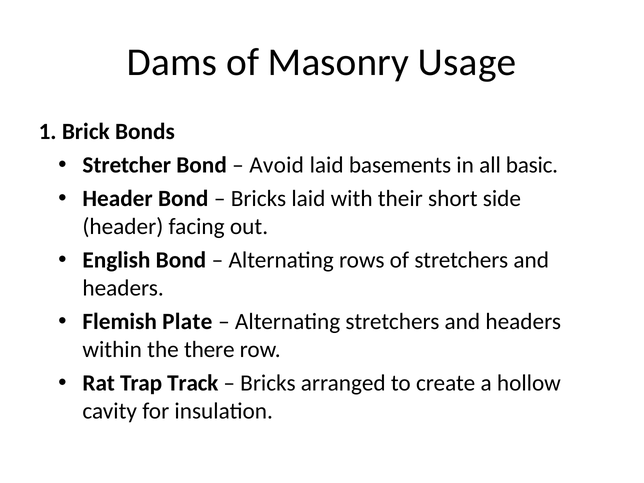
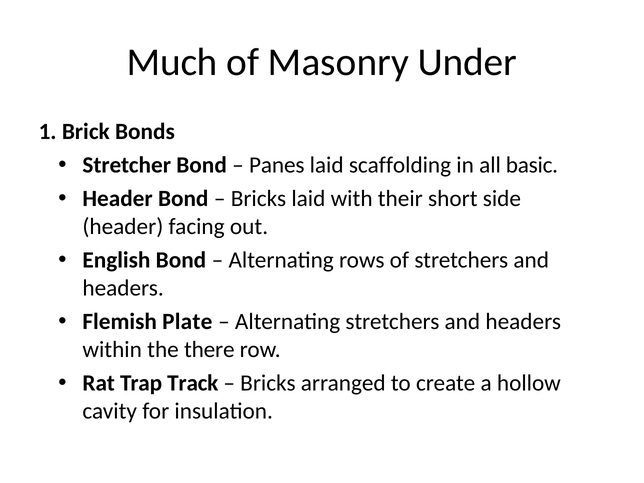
Dams: Dams -> Much
Usage: Usage -> Under
Avoid: Avoid -> Panes
basements: basements -> scaffolding
